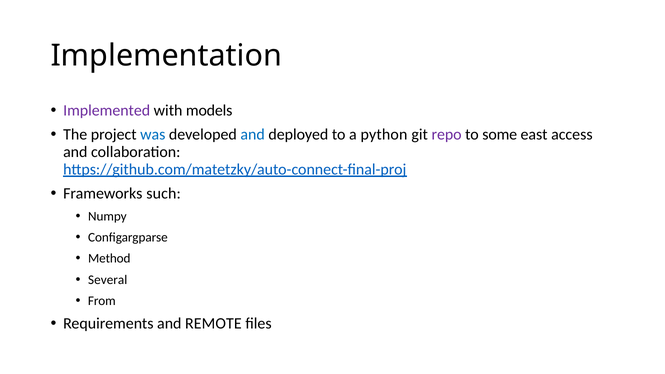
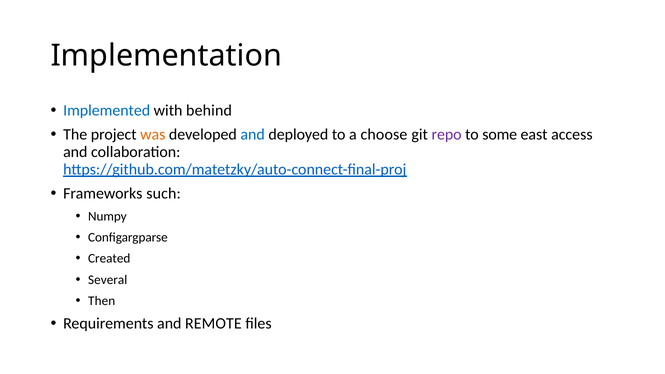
Implemented colour: purple -> blue
models: models -> behind
was colour: blue -> orange
python: python -> choose
Method: Method -> Created
From: From -> Then
